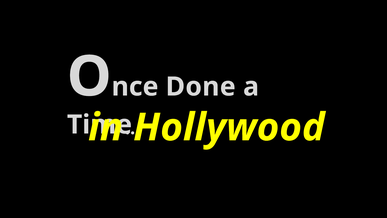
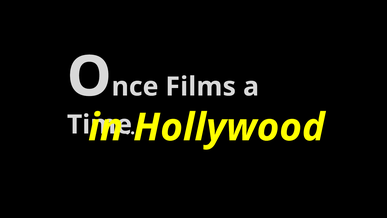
Done: Done -> Films
